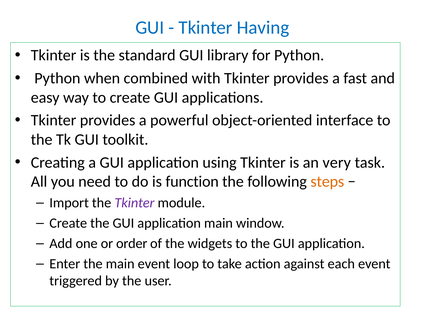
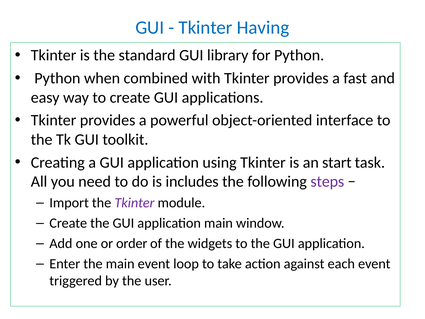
very: very -> start
function: function -> includes
steps colour: orange -> purple
